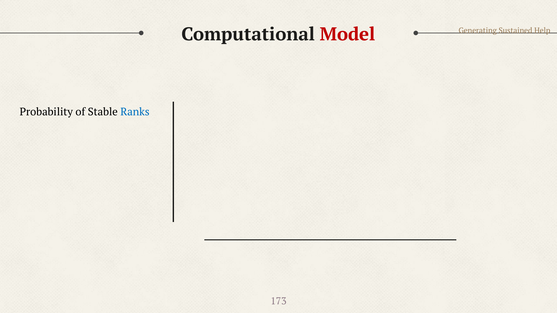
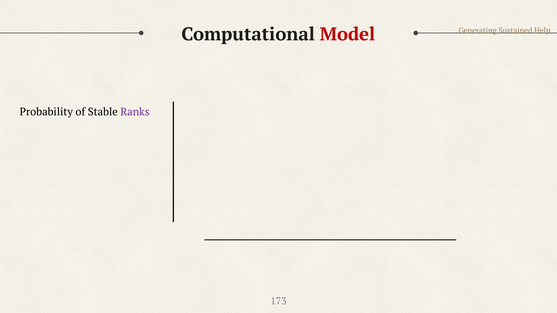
Ranks colour: blue -> purple
